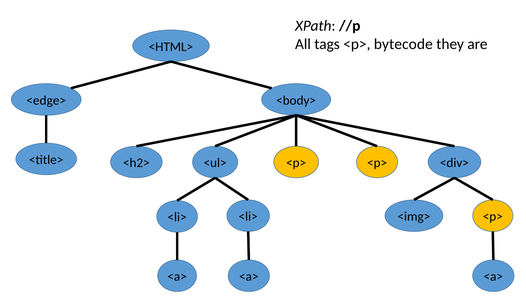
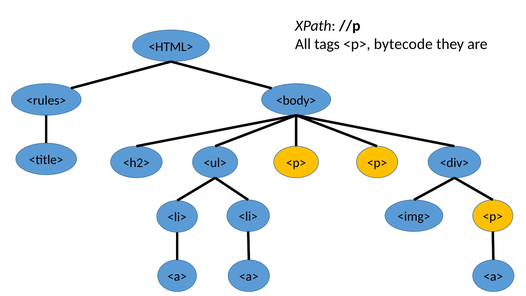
<edge>: <edge> -> <rules>
